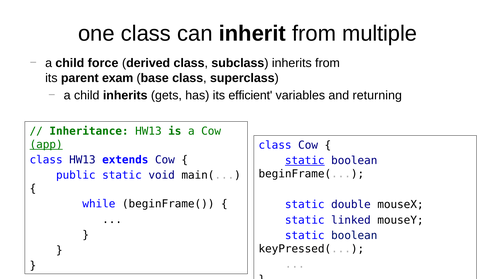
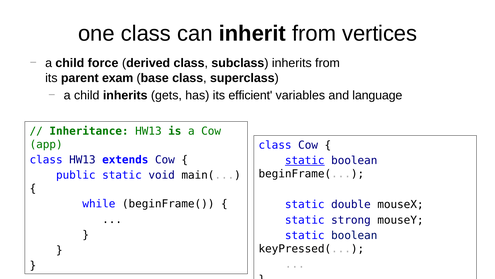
multiple: multiple -> vertices
returning: returning -> language
app underline: present -> none
linked: linked -> strong
